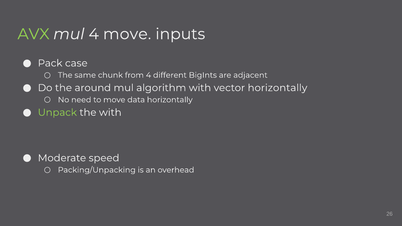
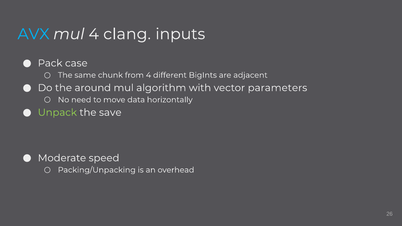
AVX colour: light green -> light blue
4 move: move -> clang
vector horizontally: horizontally -> parameters
the with: with -> save
